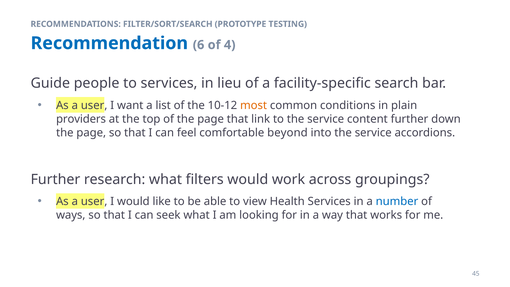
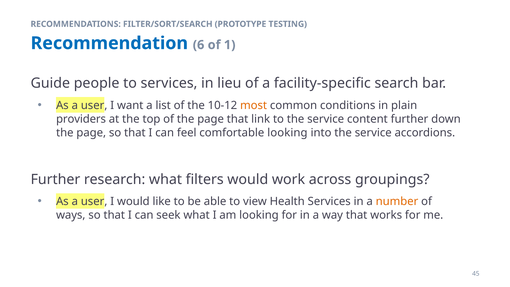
4: 4 -> 1
comfortable beyond: beyond -> looking
number colour: blue -> orange
